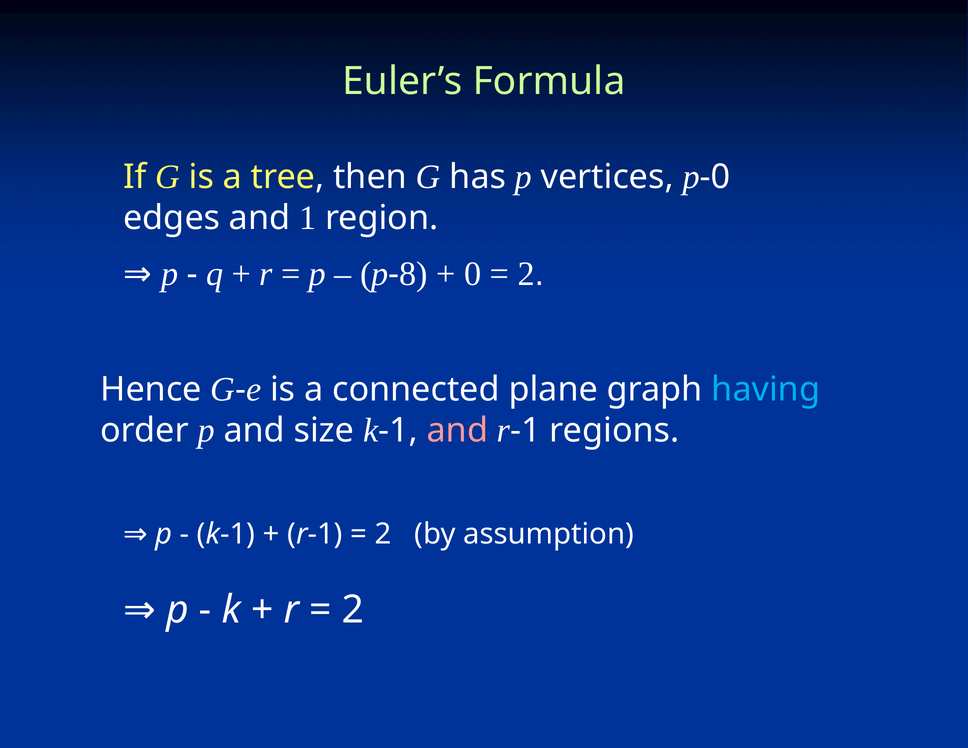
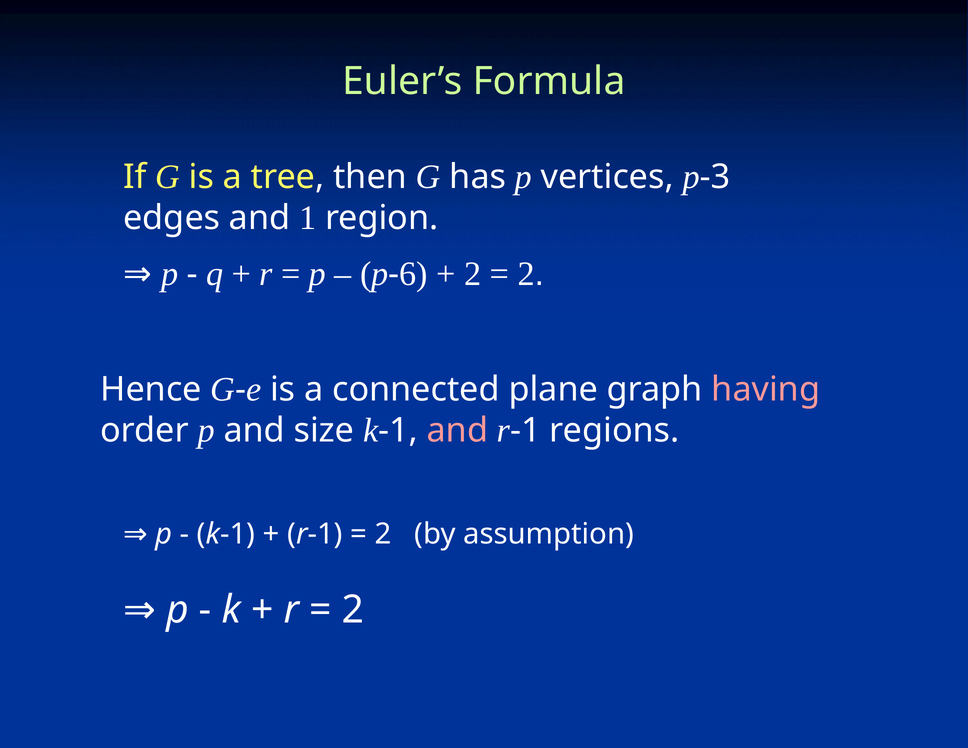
0 at (721, 177): 0 -> 3
8: 8 -> 6
0 at (473, 274): 0 -> 2
having colour: light blue -> pink
